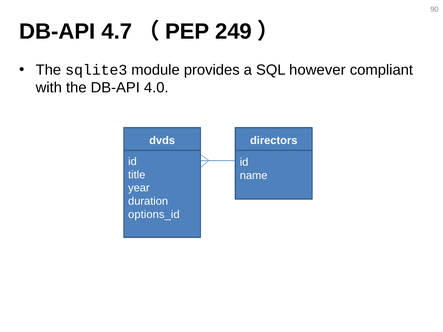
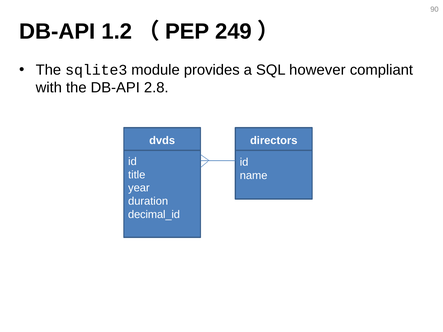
4.7: 4.7 -> 1.2
4.0: 4.0 -> 2.8
options_id: options_id -> decimal_id
